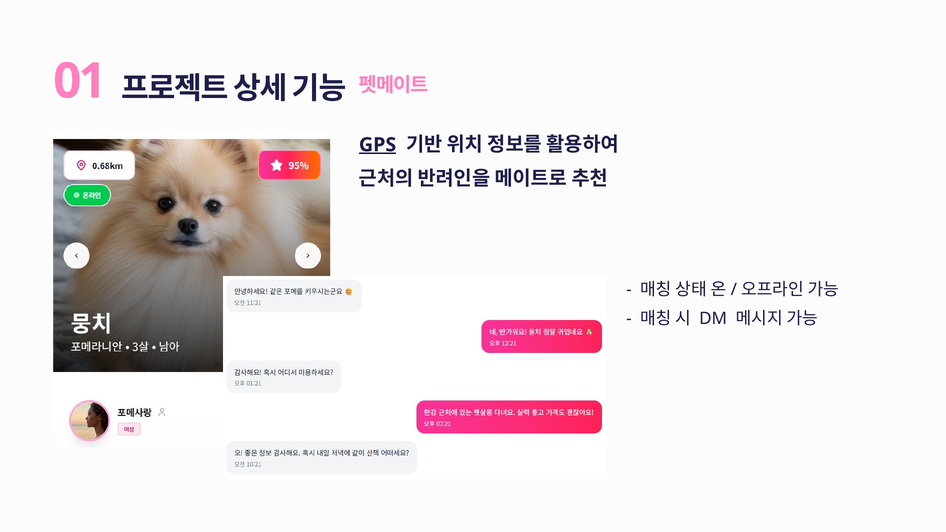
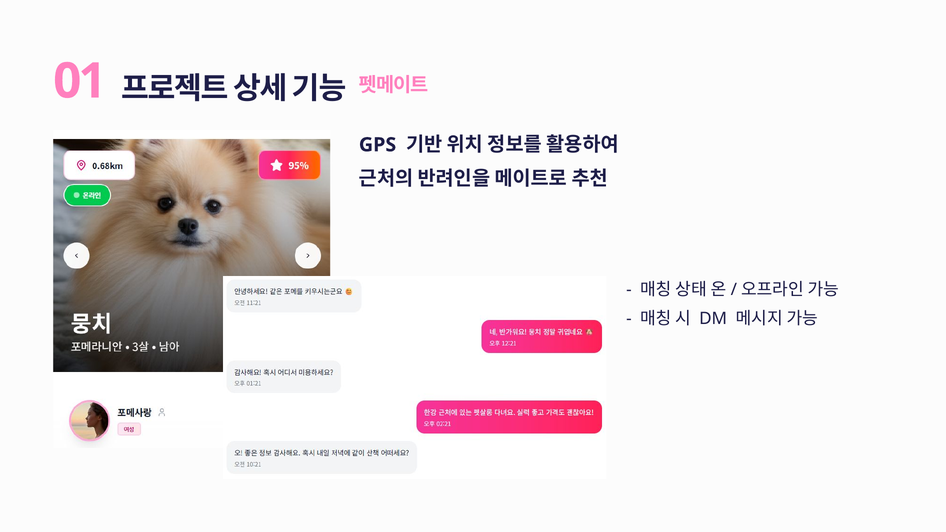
GPS underline: present -> none
